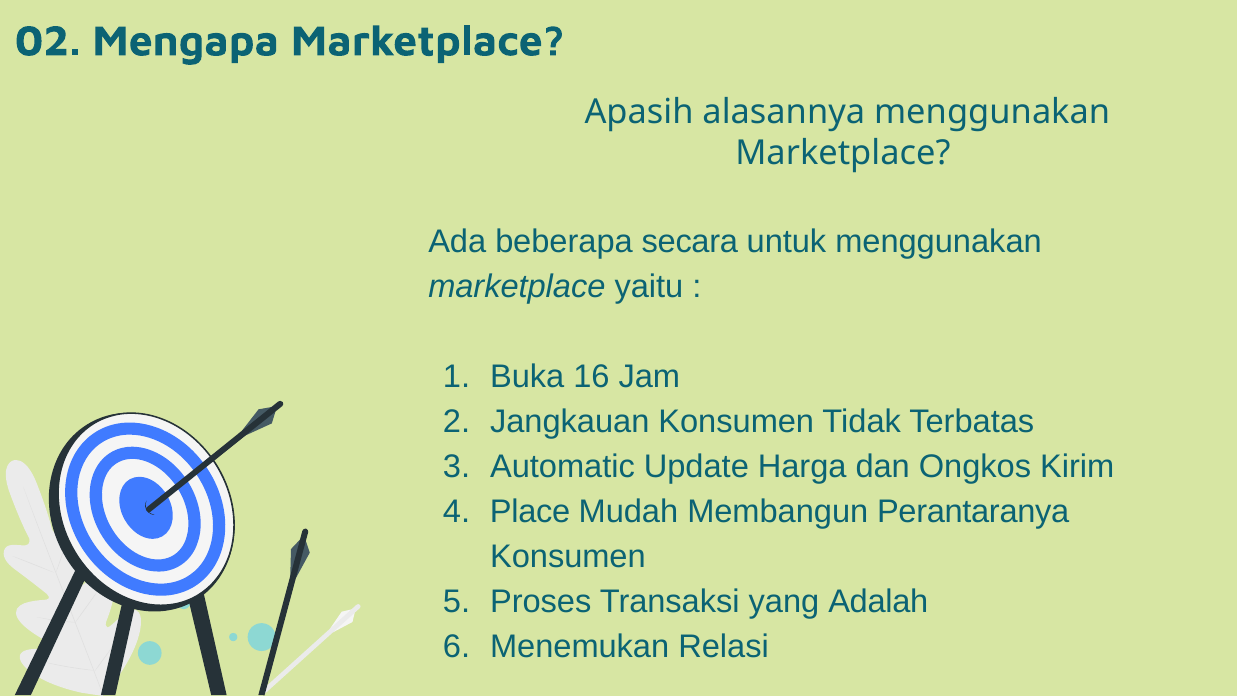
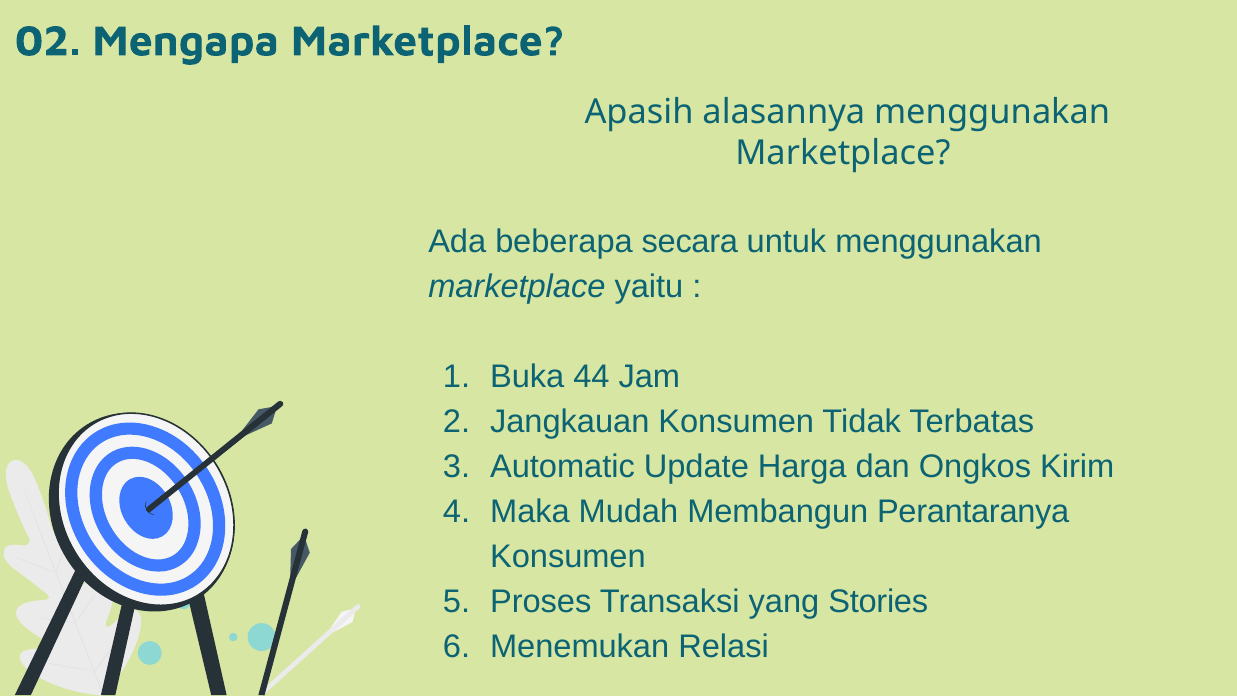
16: 16 -> 44
Place: Place -> Maka
Adalah: Adalah -> Stories
